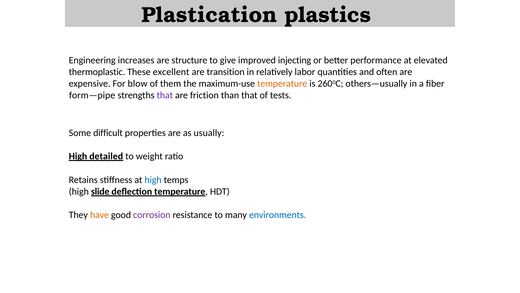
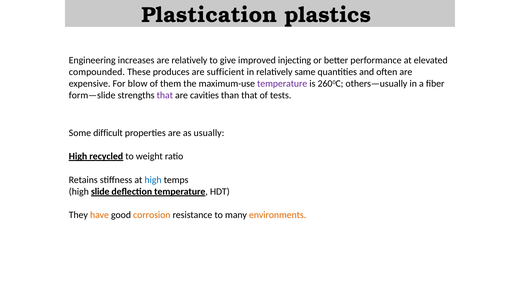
are structure: structure -> relatively
thermoplastic: thermoplastic -> compounded
excellent: excellent -> produces
transition: transition -> sufficient
labor: labor -> same
temperature at (282, 84) colour: orange -> purple
form—pipe: form—pipe -> form—slide
friction: friction -> cavities
detailed: detailed -> recycled
corrosion colour: purple -> orange
environments colour: blue -> orange
